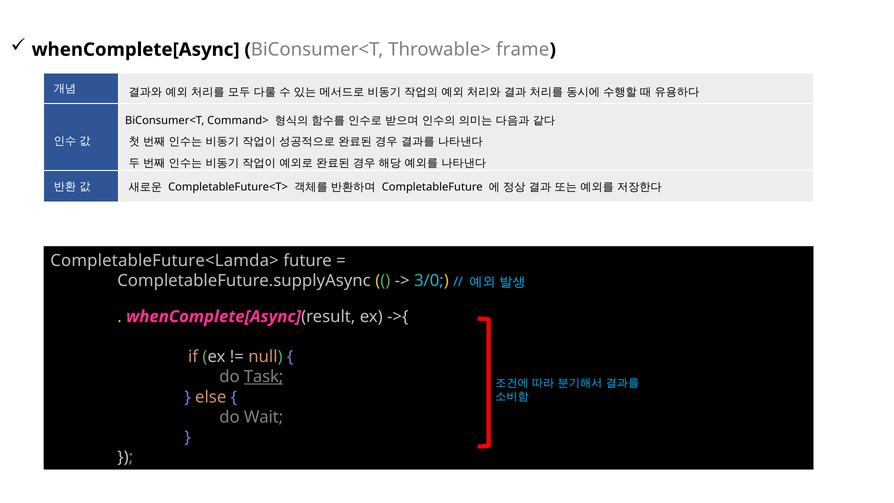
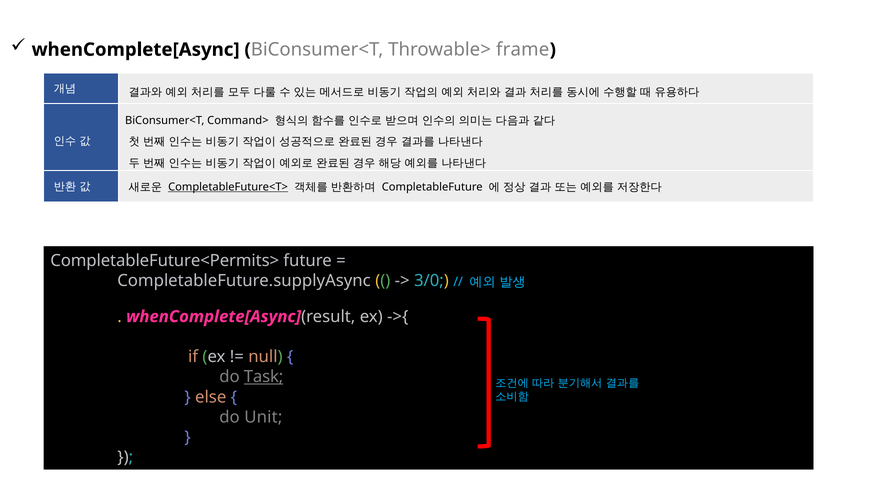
CompletableFuture<T> underline: none -> present
CompletableFuture<Lamda>: CompletableFuture<Lamda> -> CompletableFuture<Permits>
Wait: Wait -> Unit
